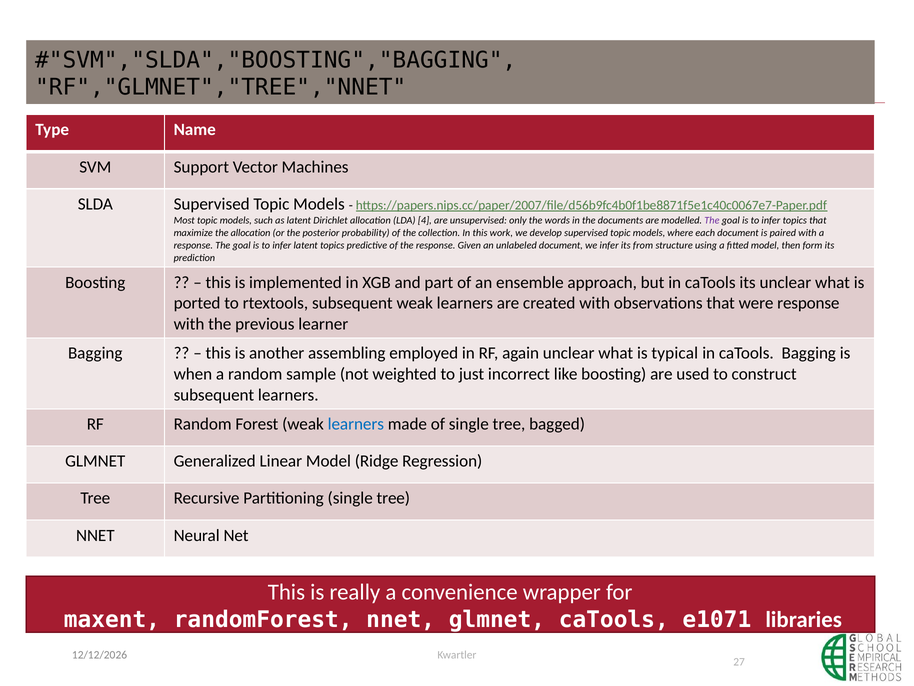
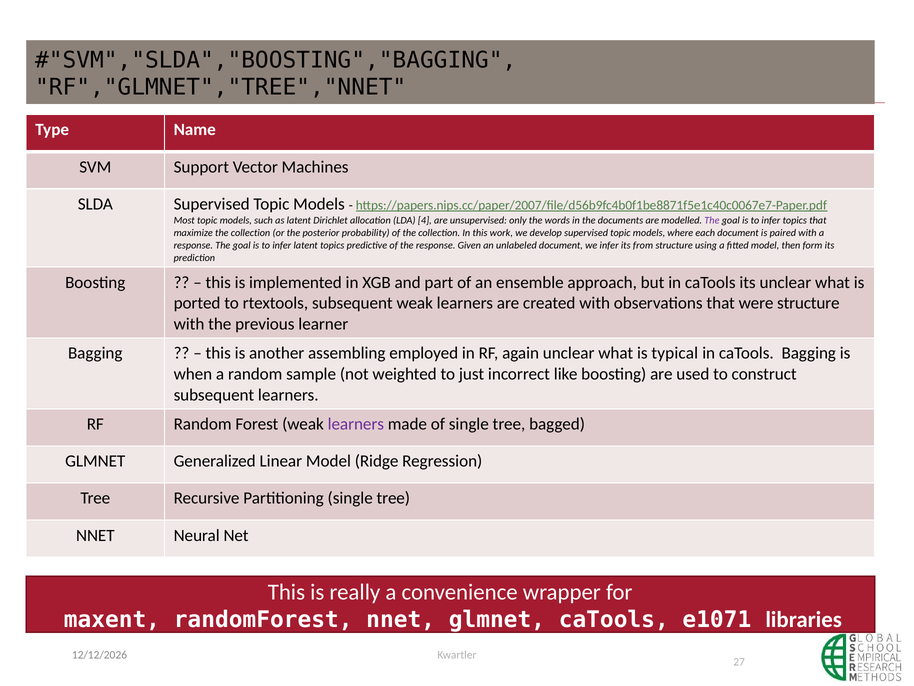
maximize the allocation: allocation -> collection
were response: response -> structure
learners at (356, 424) colour: blue -> purple
